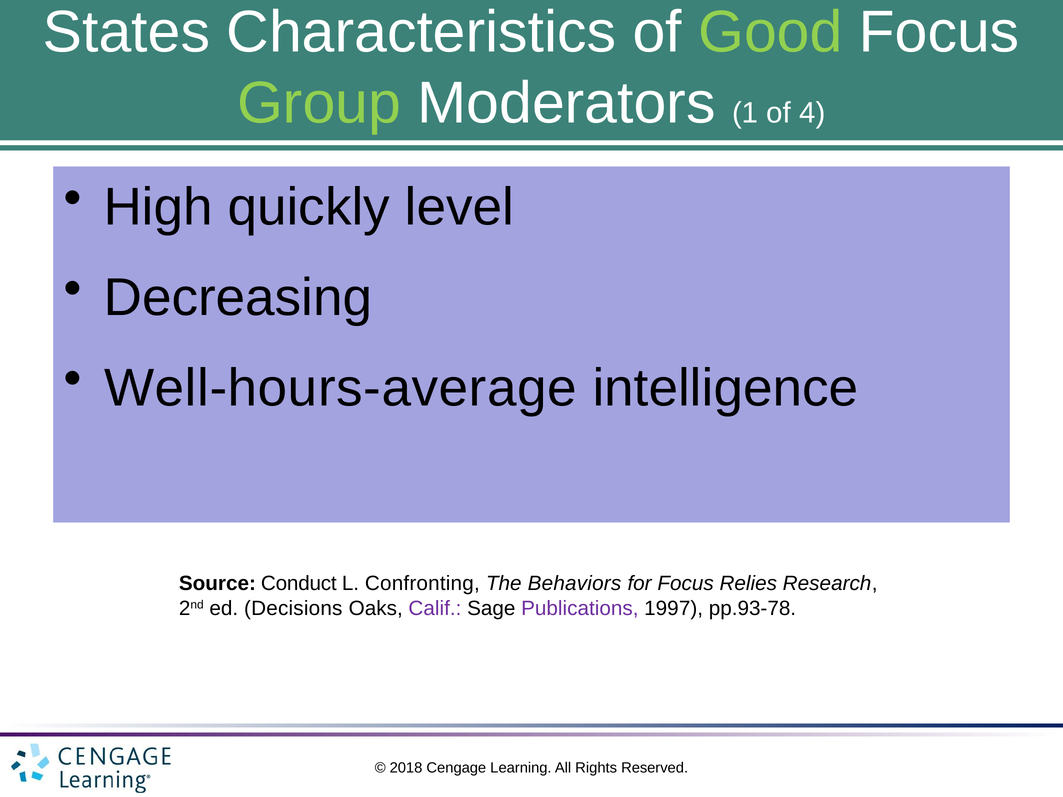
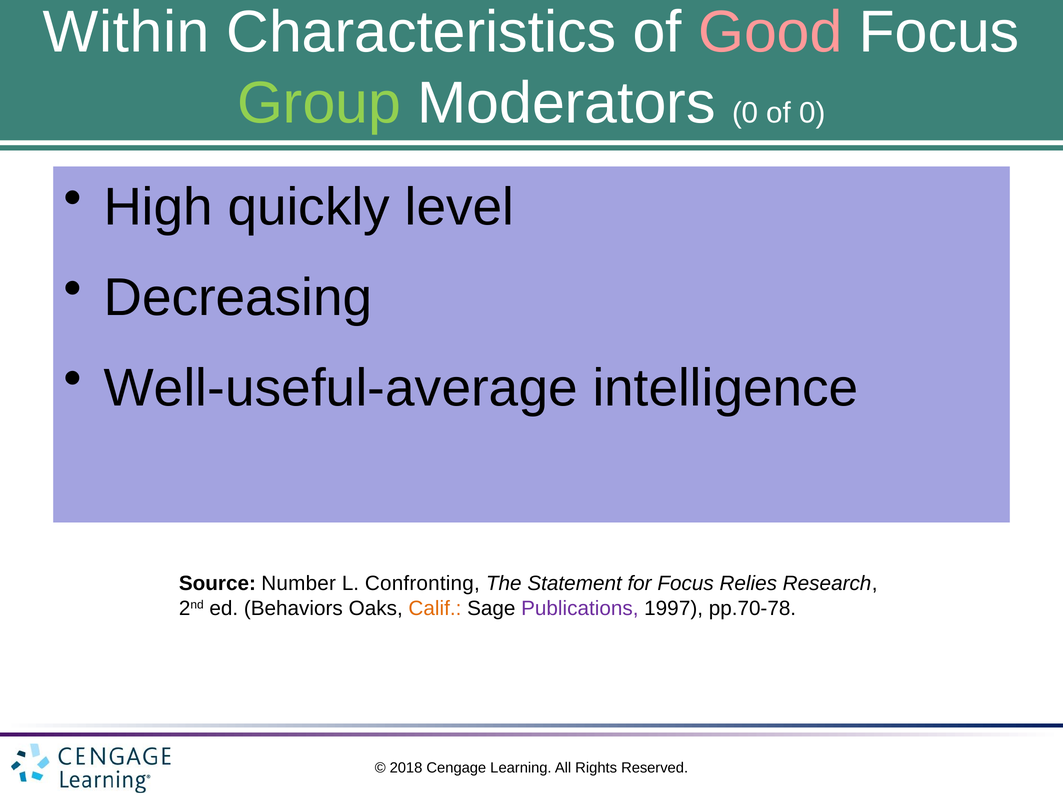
States: States -> Within
Good colour: light green -> pink
Moderators 1: 1 -> 0
of 4: 4 -> 0
Well-hours-average: Well-hours-average -> Well-useful-average
Conduct: Conduct -> Number
Behaviors: Behaviors -> Statement
Decisions: Decisions -> Behaviors
Calif colour: purple -> orange
pp.93-78: pp.93-78 -> pp.70-78
